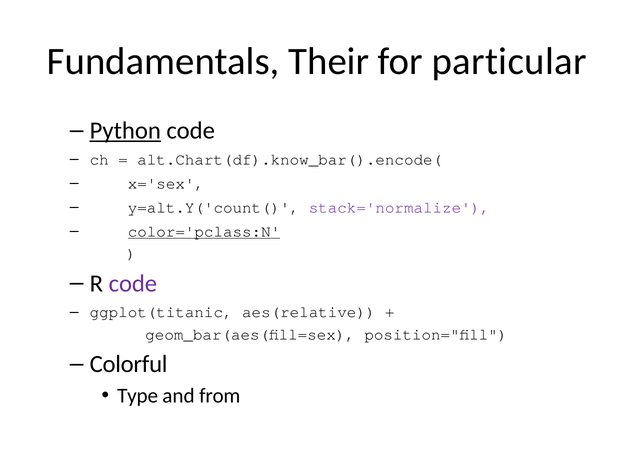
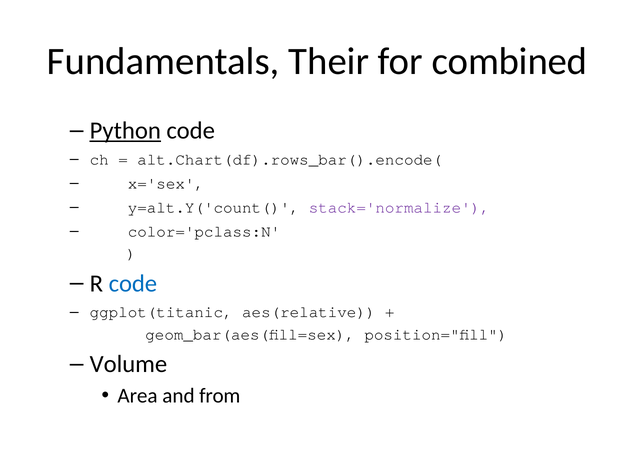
particular: particular -> combined
alt.Chart(df).know_bar().encode(: alt.Chart(df).know_bar().encode( -> alt.Chart(df).rows_bar().encode(
color='pclass:N underline: present -> none
code at (133, 284) colour: purple -> blue
Colorful: Colorful -> Volume
Type: Type -> Area
